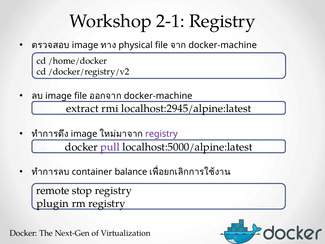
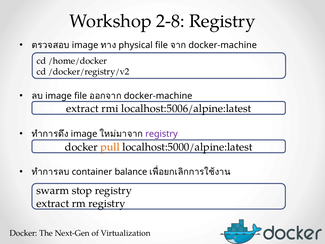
2-1: 2-1 -> 2-8
localhost:2945/alpine:latest: localhost:2945/alpine:latest -> localhost:5006/alpine:latest
pull colour: purple -> orange
remote: remote -> swarm
plugin at (53, 203): plugin -> extract
